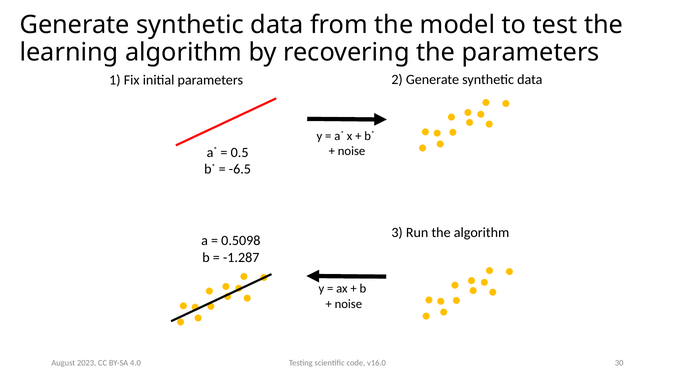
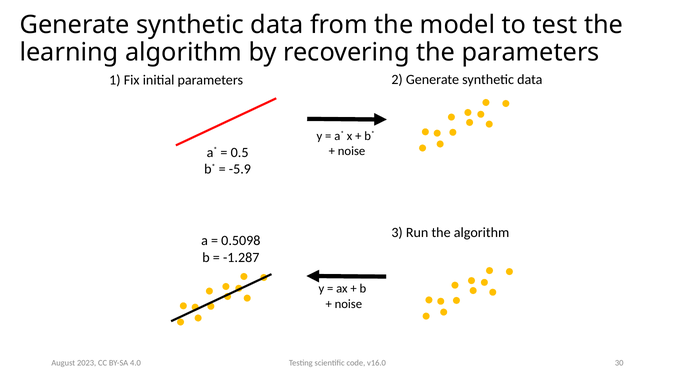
-6.5: -6.5 -> -5.9
